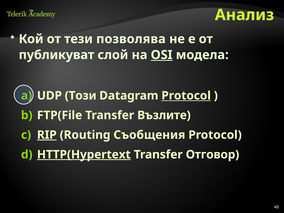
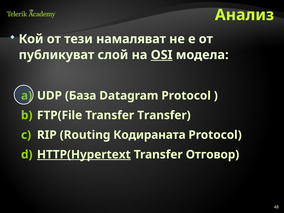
позволява: позволява -> намаляват
Този: Този -> База
Protocol at (186, 96) underline: present -> none
Transfer Възлите: Възлите -> Transfer
RIP underline: present -> none
Съобщения: Съобщения -> Кодираната
